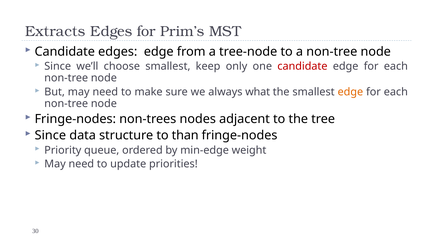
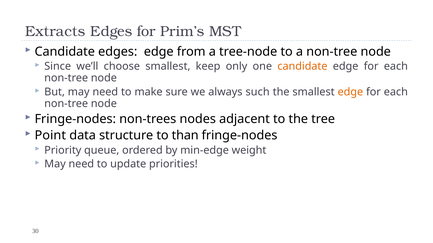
candidate at (302, 67) colour: red -> orange
what: what -> such
Since at (50, 136): Since -> Point
